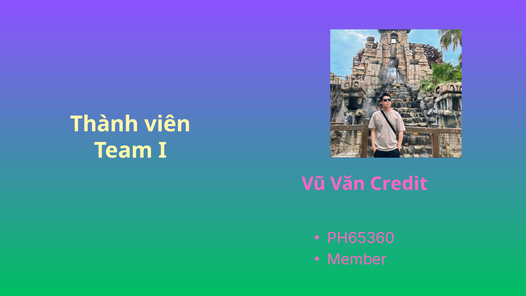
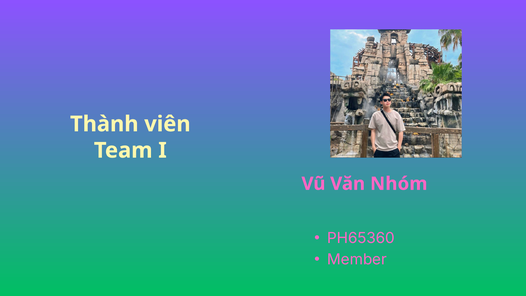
Credit: Credit -> Nhóm
